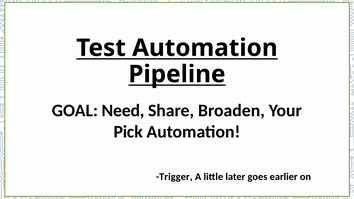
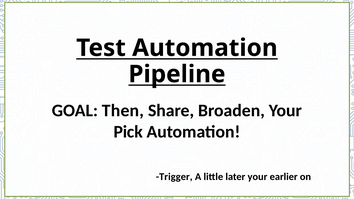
Need: Need -> Then
later goes: goes -> your
